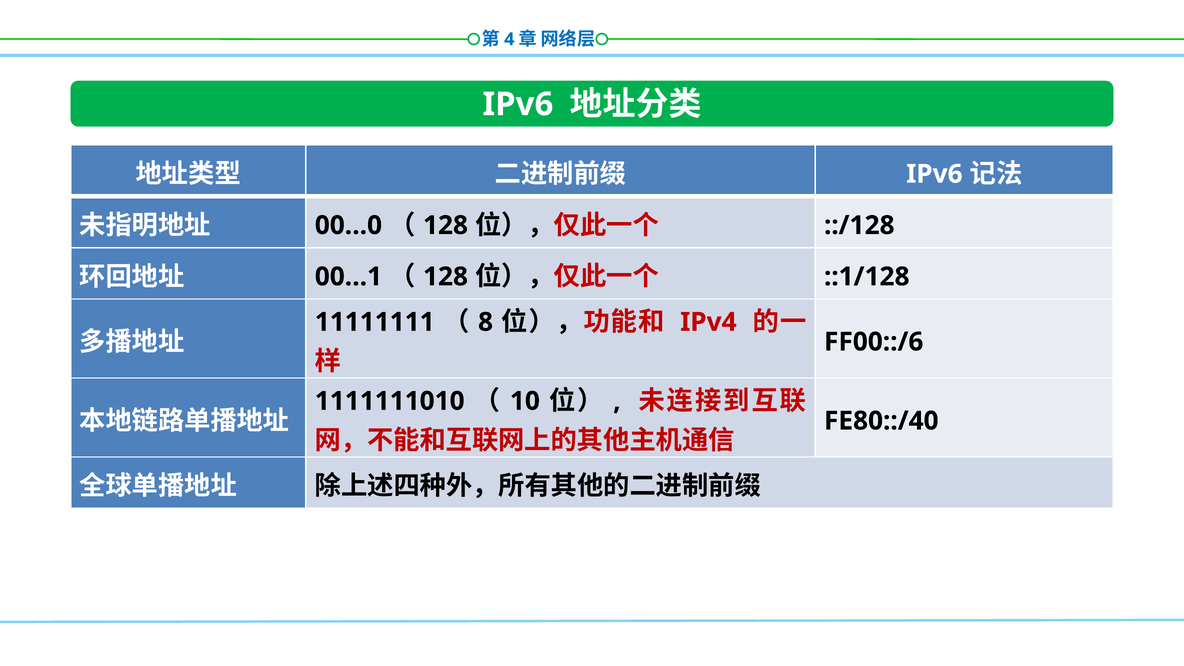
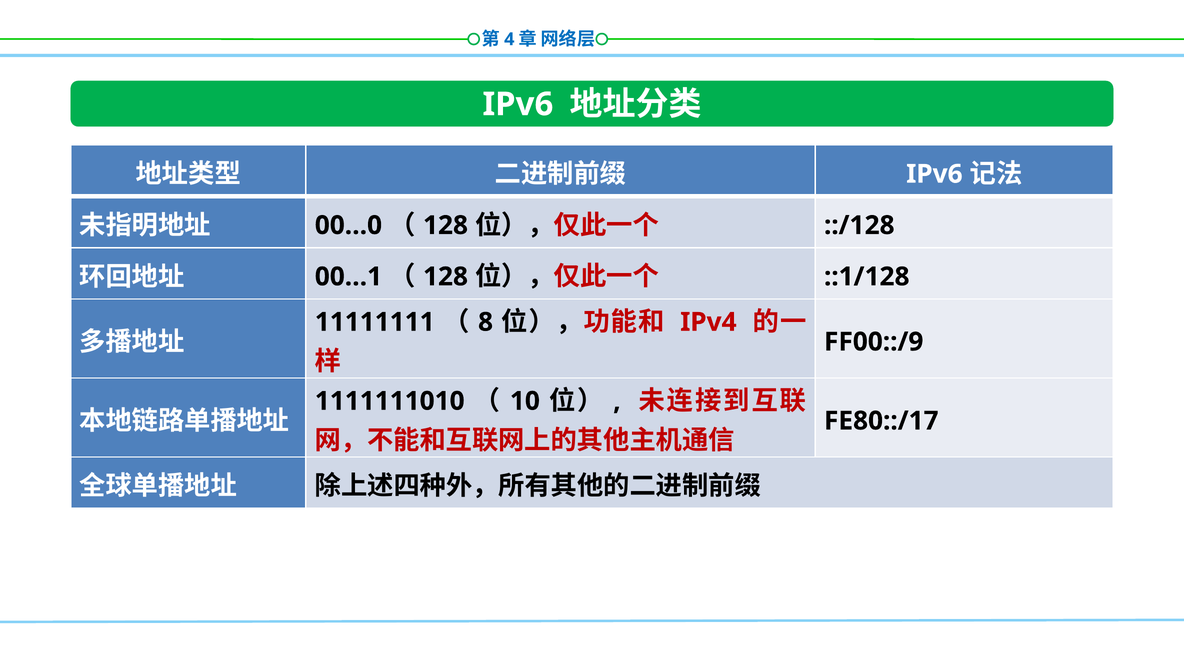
FF00::/6: FF00::/6 -> FF00::/9
FE80::/40: FE80::/40 -> FE80::/17
